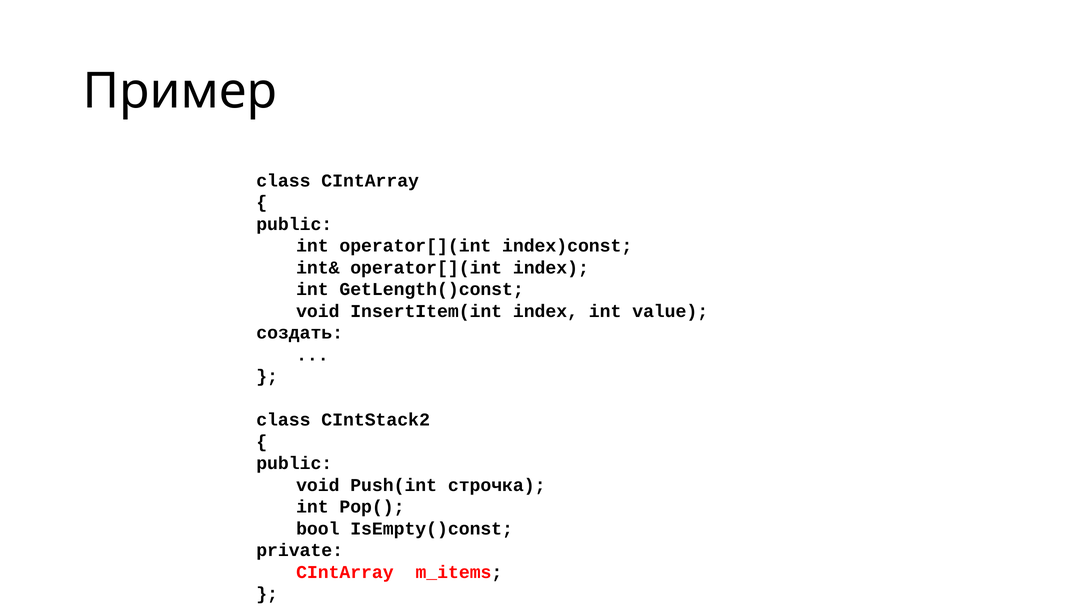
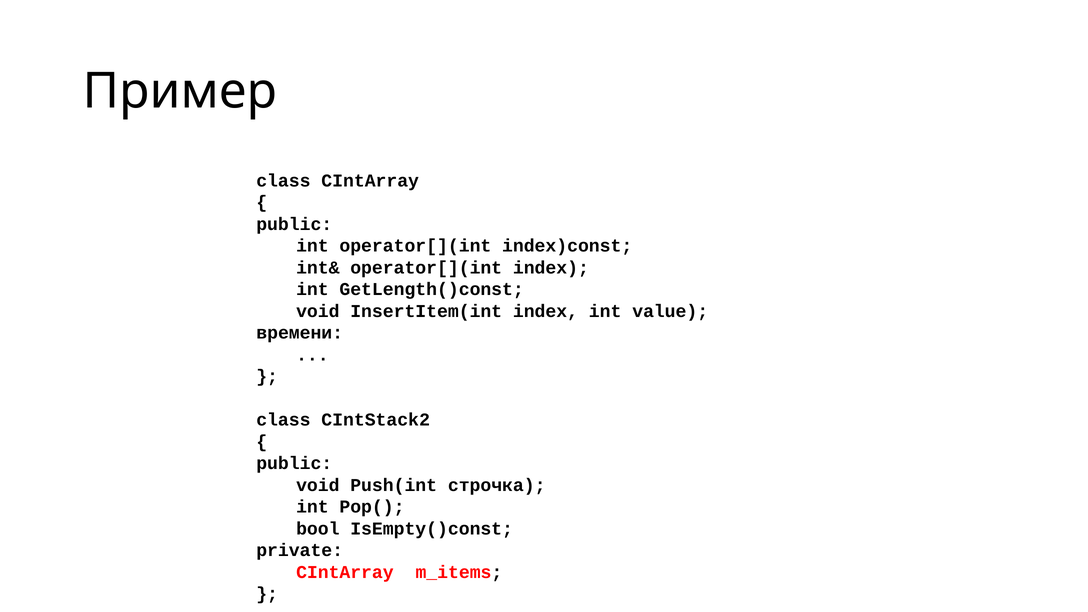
создать: создать -> времени
